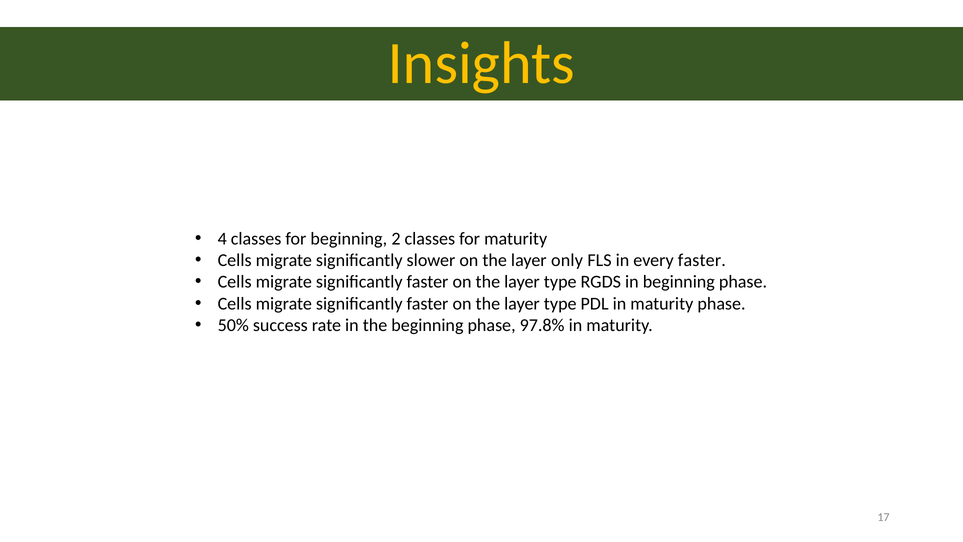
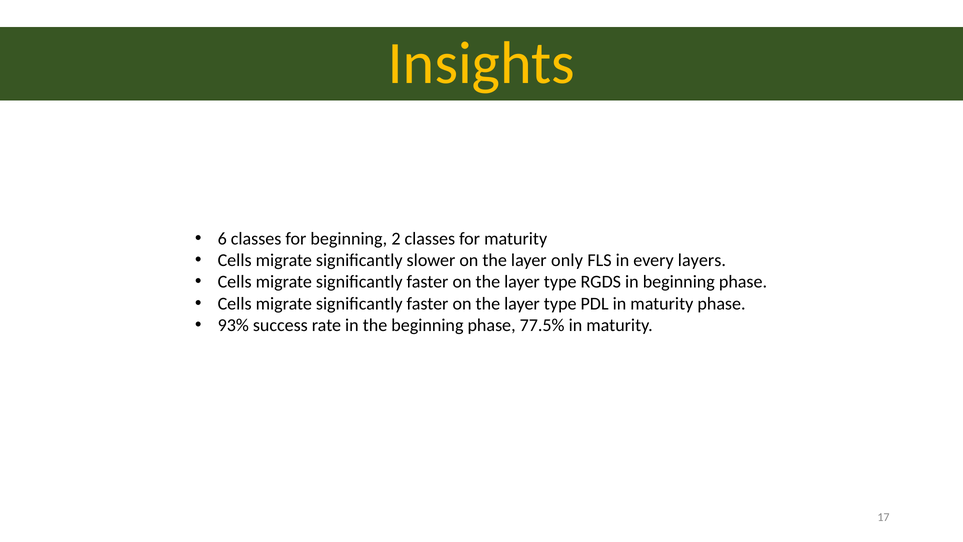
4: 4 -> 6
every faster: faster -> layers
50%: 50% -> 93%
97.8%: 97.8% -> 77.5%
